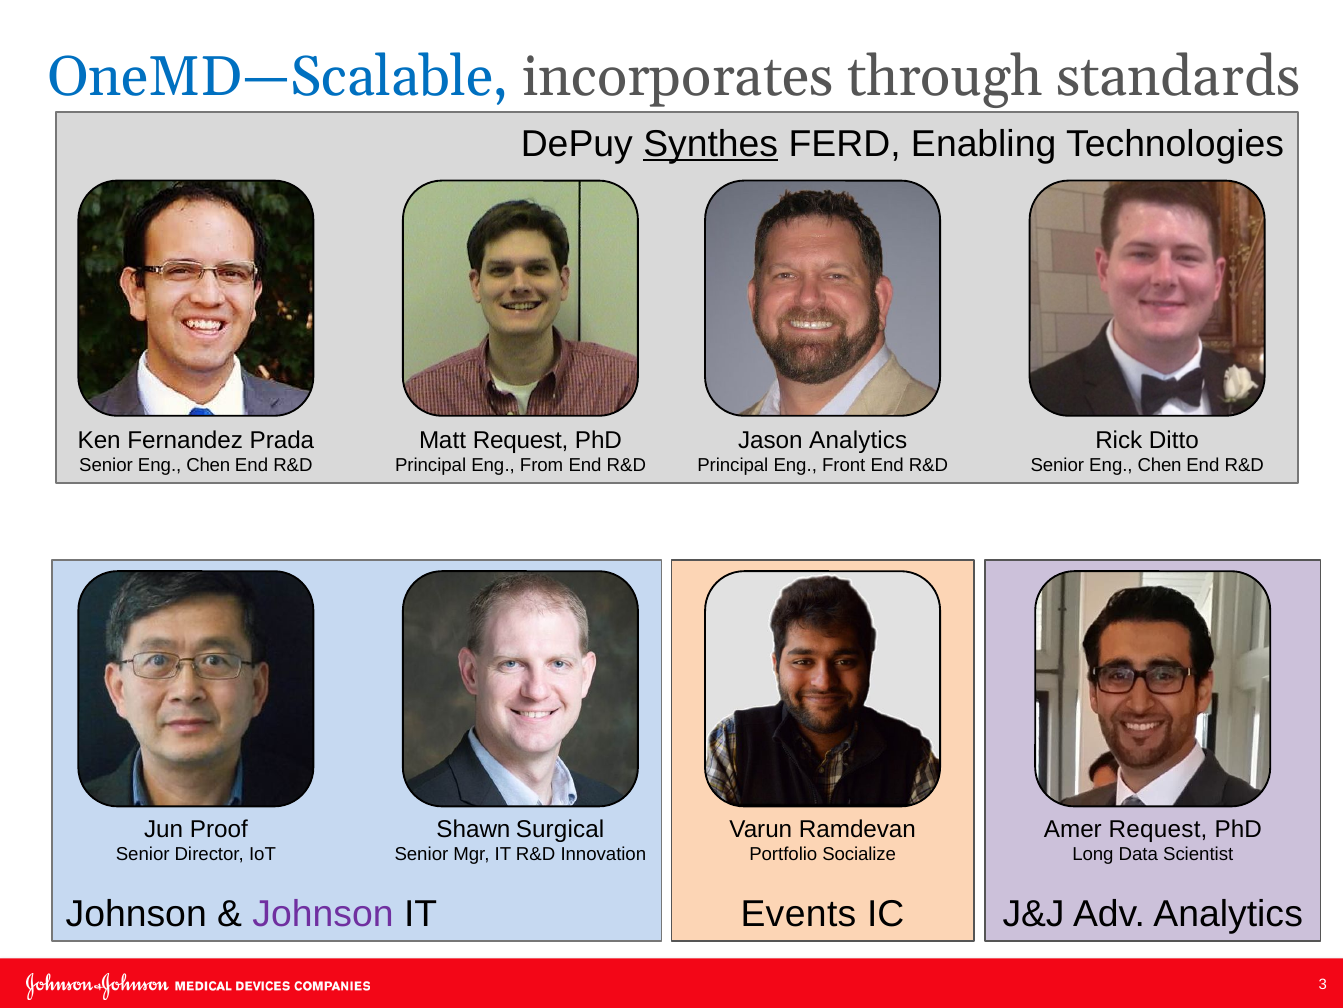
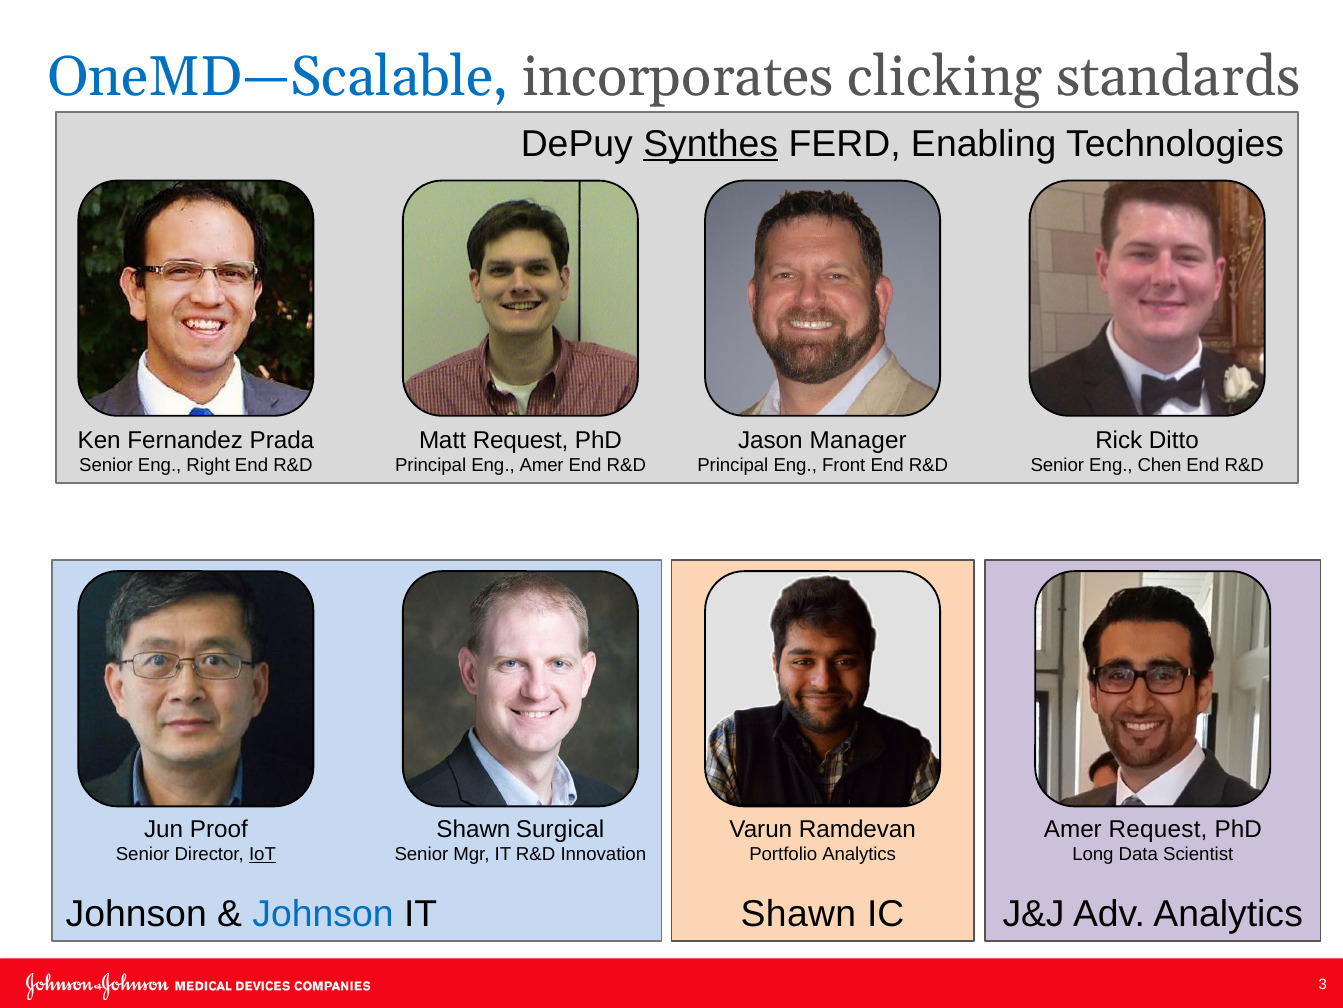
through: through -> clicking
Jason Analytics: Analytics -> Manager
Chen at (208, 465): Chen -> Right
Eng From: From -> Amer
IoT underline: none -> present
Portfolio Socialize: Socialize -> Analytics
Johnson at (323, 913) colour: purple -> blue
Events at (798, 914): Events -> Shawn
